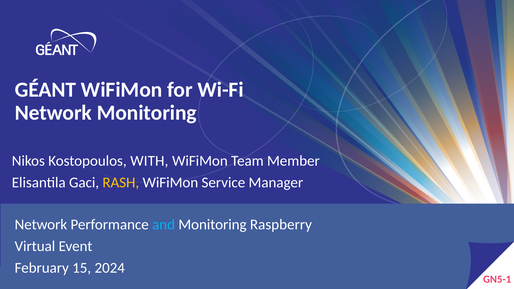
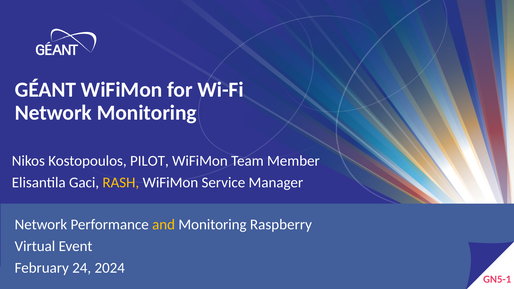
WITH: WITH -> PILOT
and colour: light blue -> yellow
15: 15 -> 24
